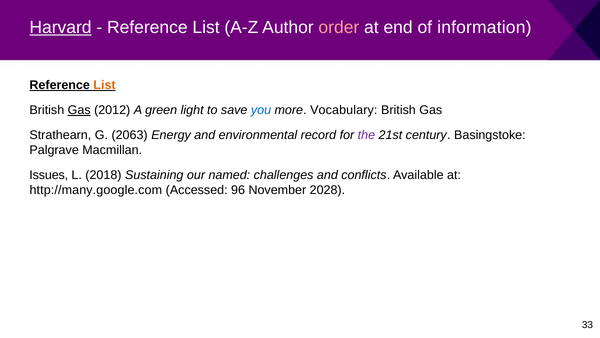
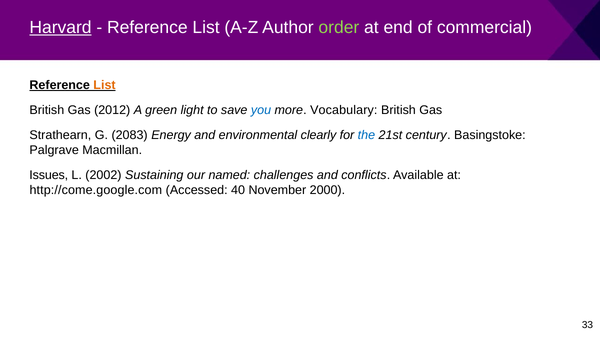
order colour: pink -> light green
information: information -> commercial
Gas at (79, 110) underline: present -> none
2063: 2063 -> 2083
record: record -> clearly
the colour: purple -> blue
2018: 2018 -> 2002
http://many.google.com: http://many.google.com -> http://come.google.com
96: 96 -> 40
2028: 2028 -> 2000
